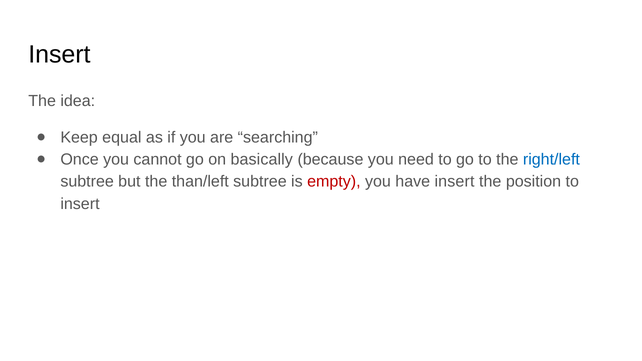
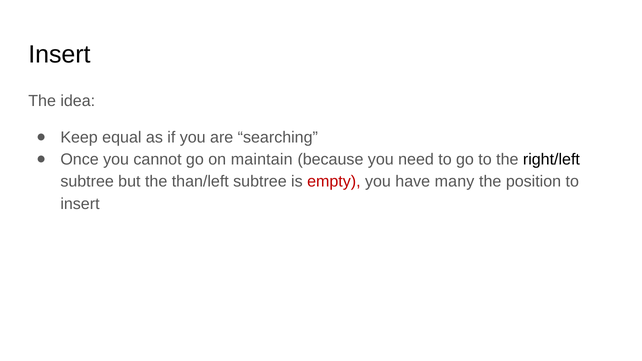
basically: basically -> maintain
right/left colour: blue -> black
have insert: insert -> many
